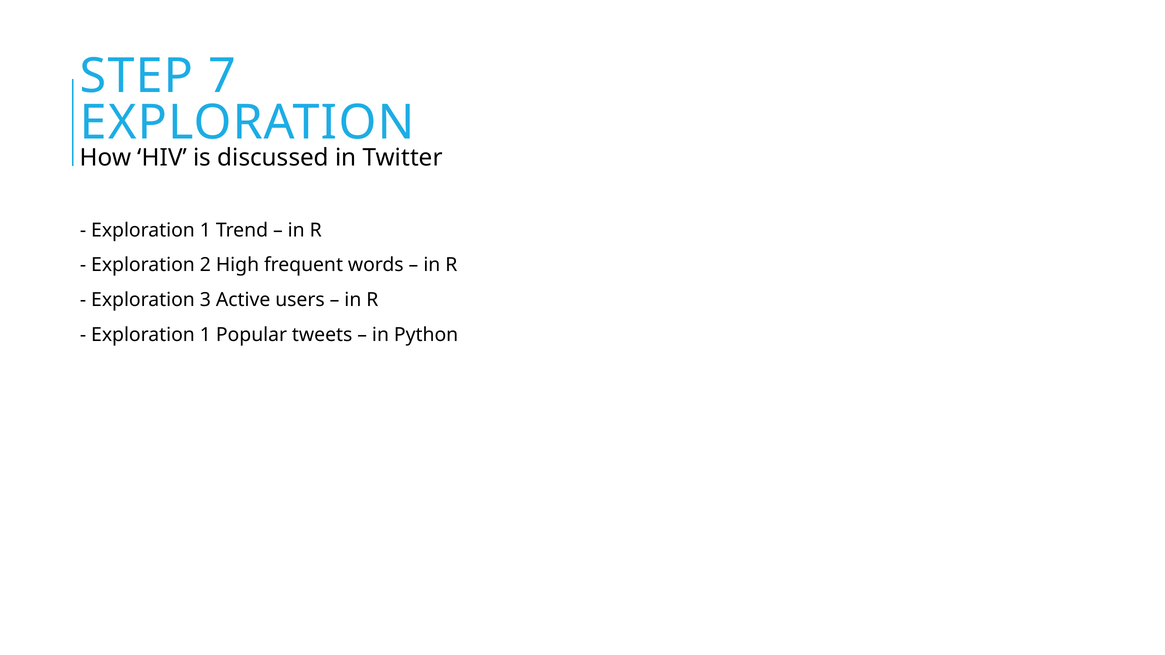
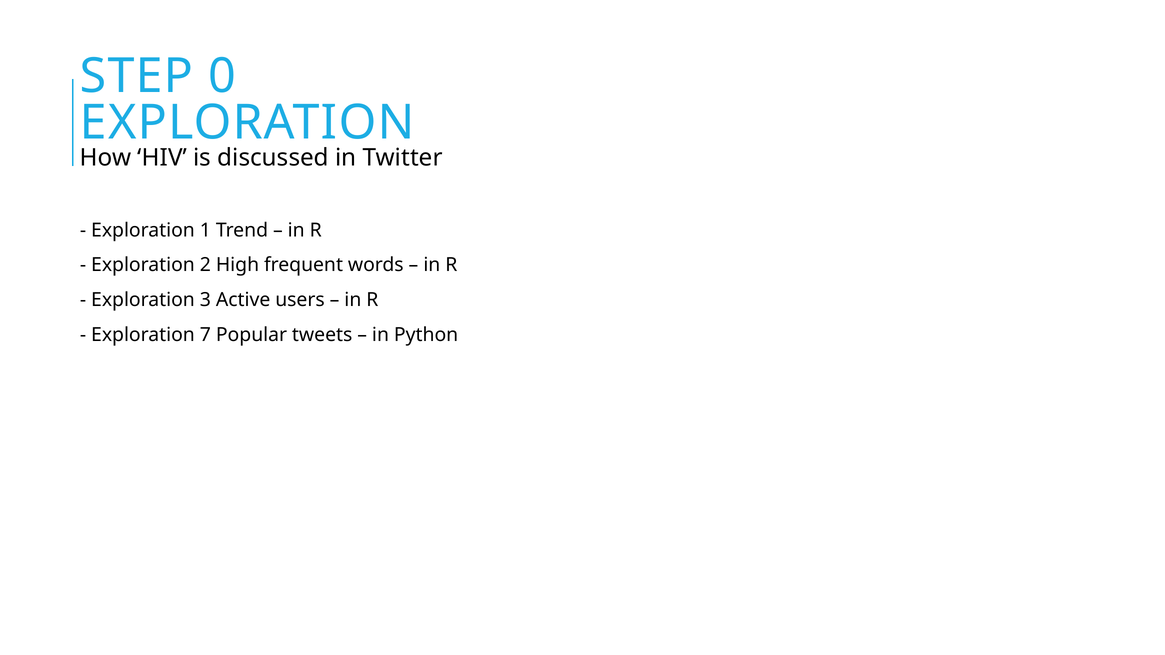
7: 7 -> 0
1 at (205, 335): 1 -> 7
